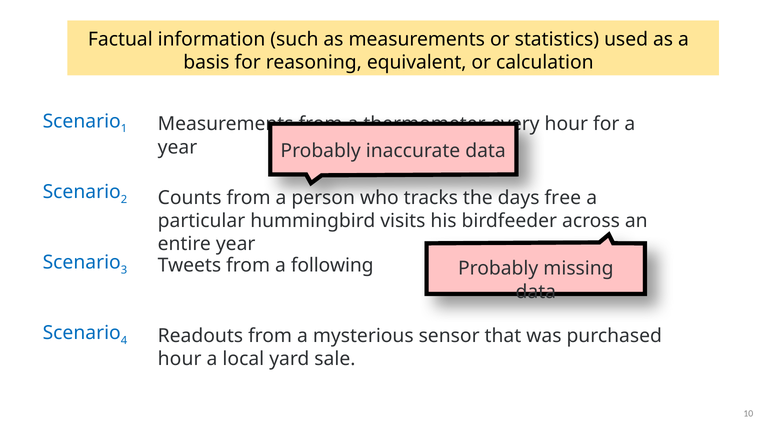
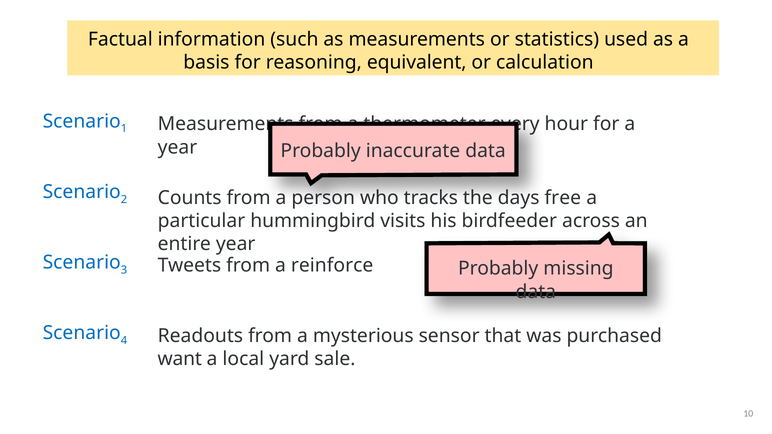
following: following -> reinforce
hour at (180, 359): hour -> want
